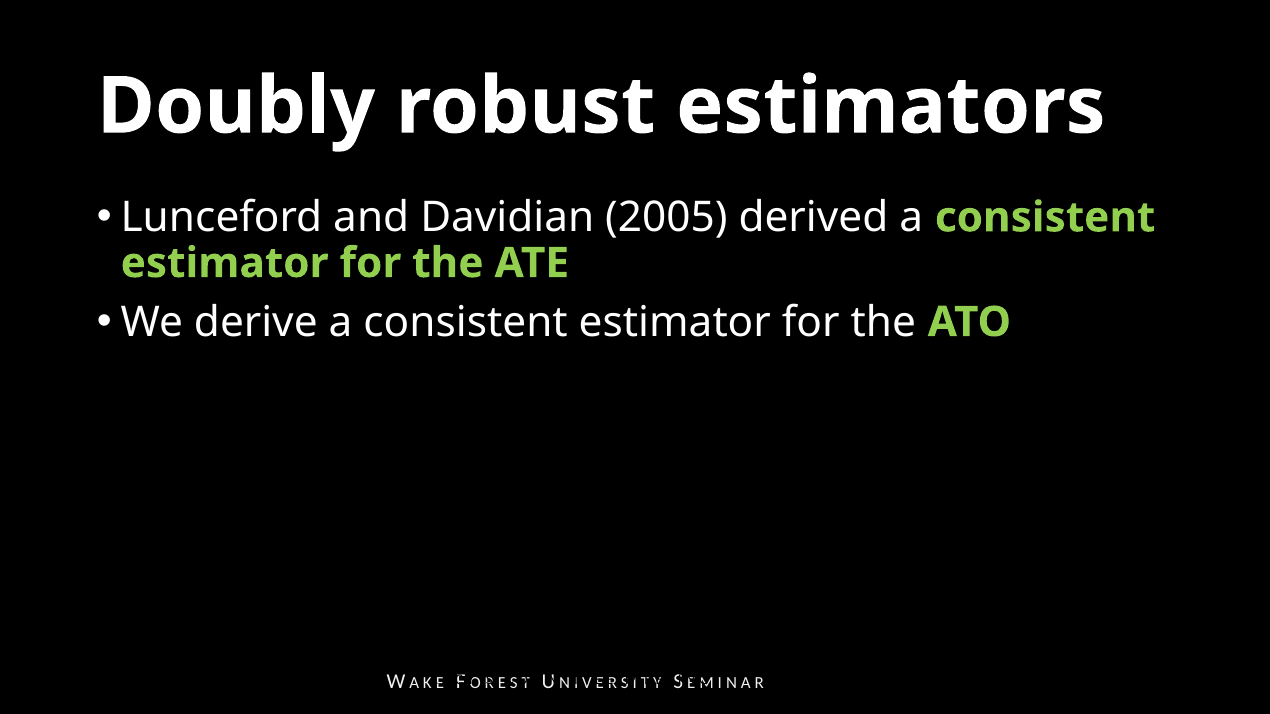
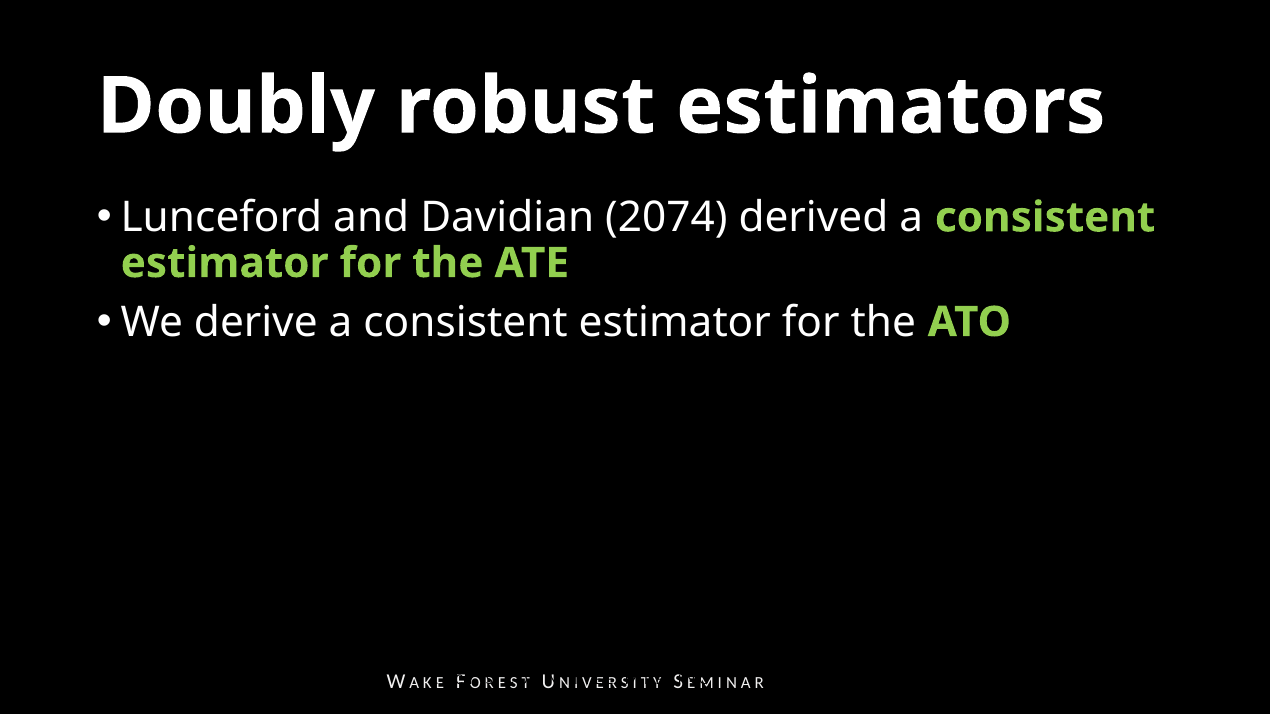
2005: 2005 -> 2074
